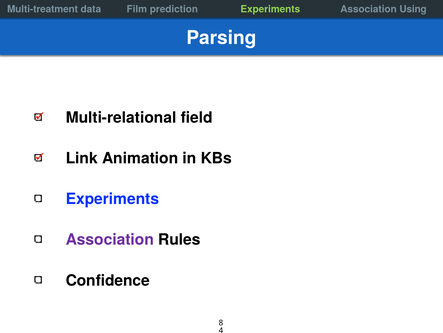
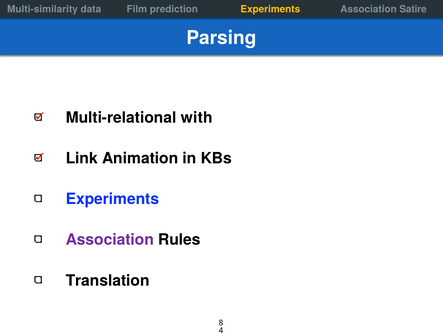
Multi-treatment: Multi-treatment -> Multi-similarity
Experiments at (270, 9) colour: light green -> yellow
Using: Using -> Satire
field: field -> with
Confidence: Confidence -> Translation
